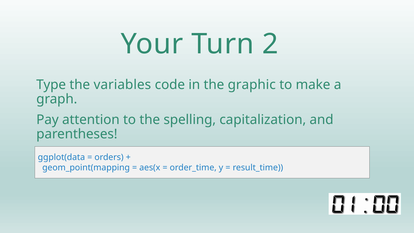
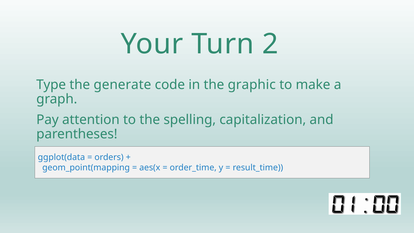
variables: variables -> generate
